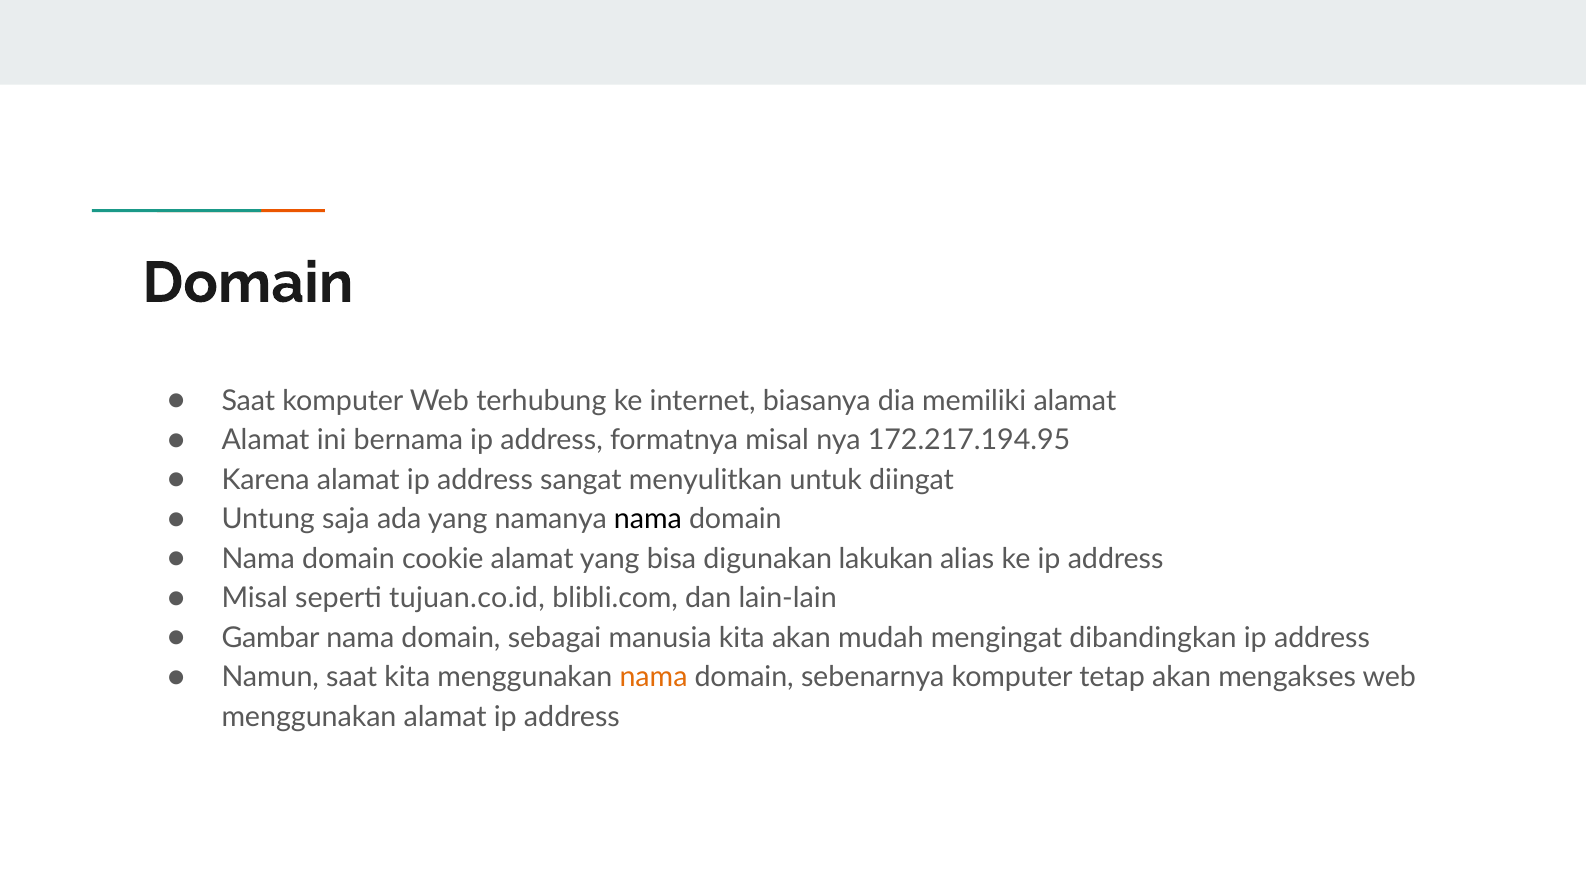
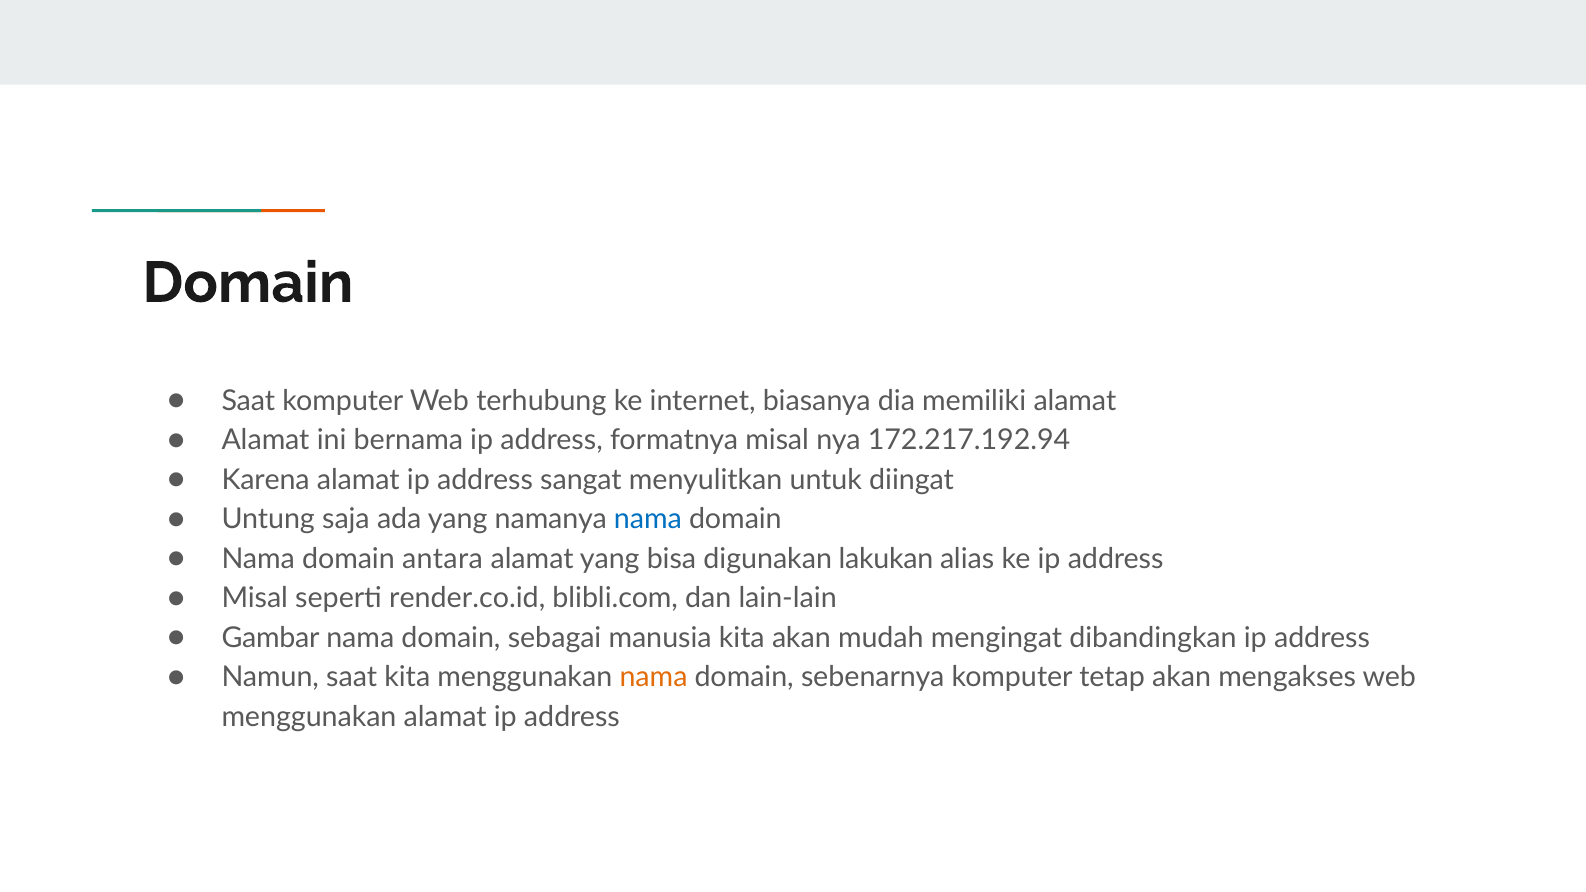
172.217.194.95: 172.217.194.95 -> 172.217.192.94
nama at (648, 519) colour: black -> blue
cookie: cookie -> antara
tujuan.co.id: tujuan.co.id -> render.co.id
